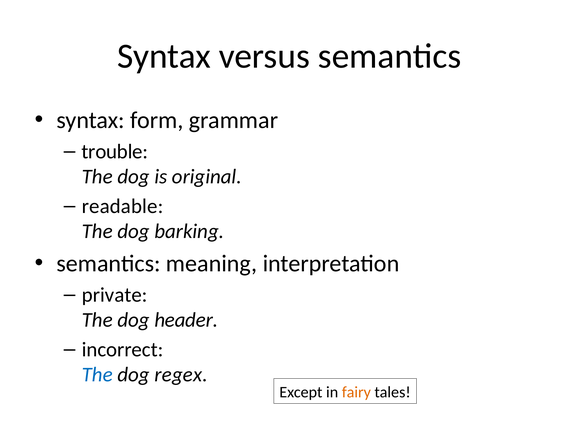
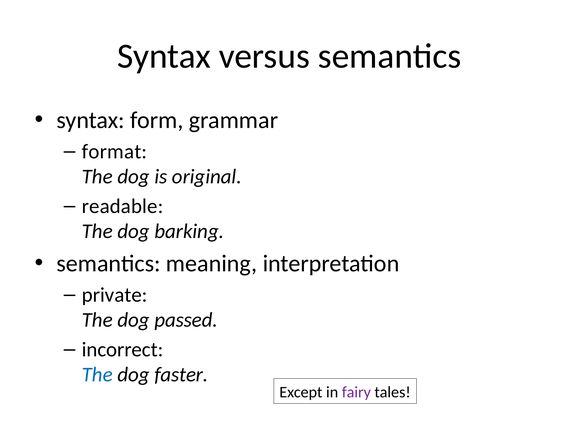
trouble: trouble -> format
header: header -> passed
regex: regex -> faster
fairy colour: orange -> purple
